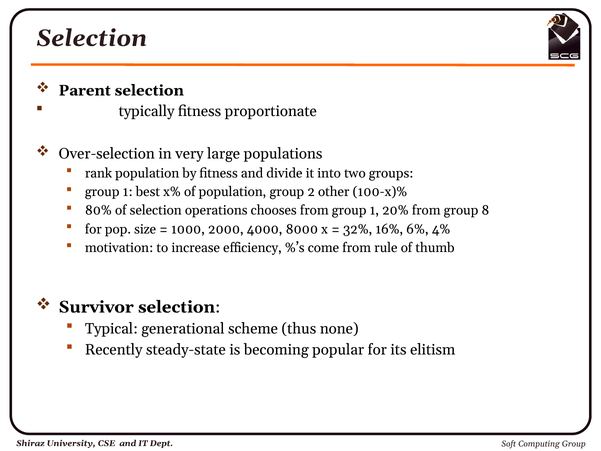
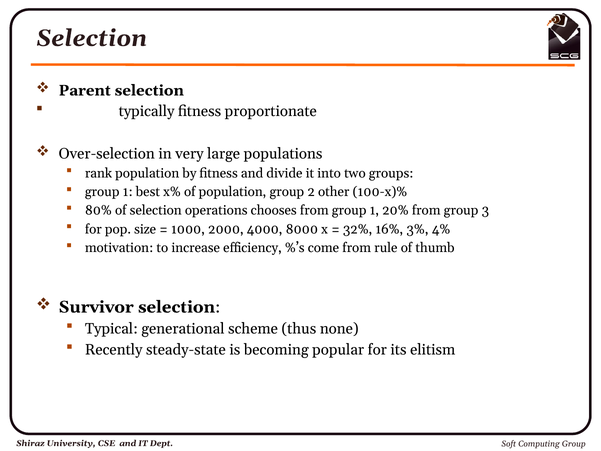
8: 8 -> 3
6%: 6% -> 3%
